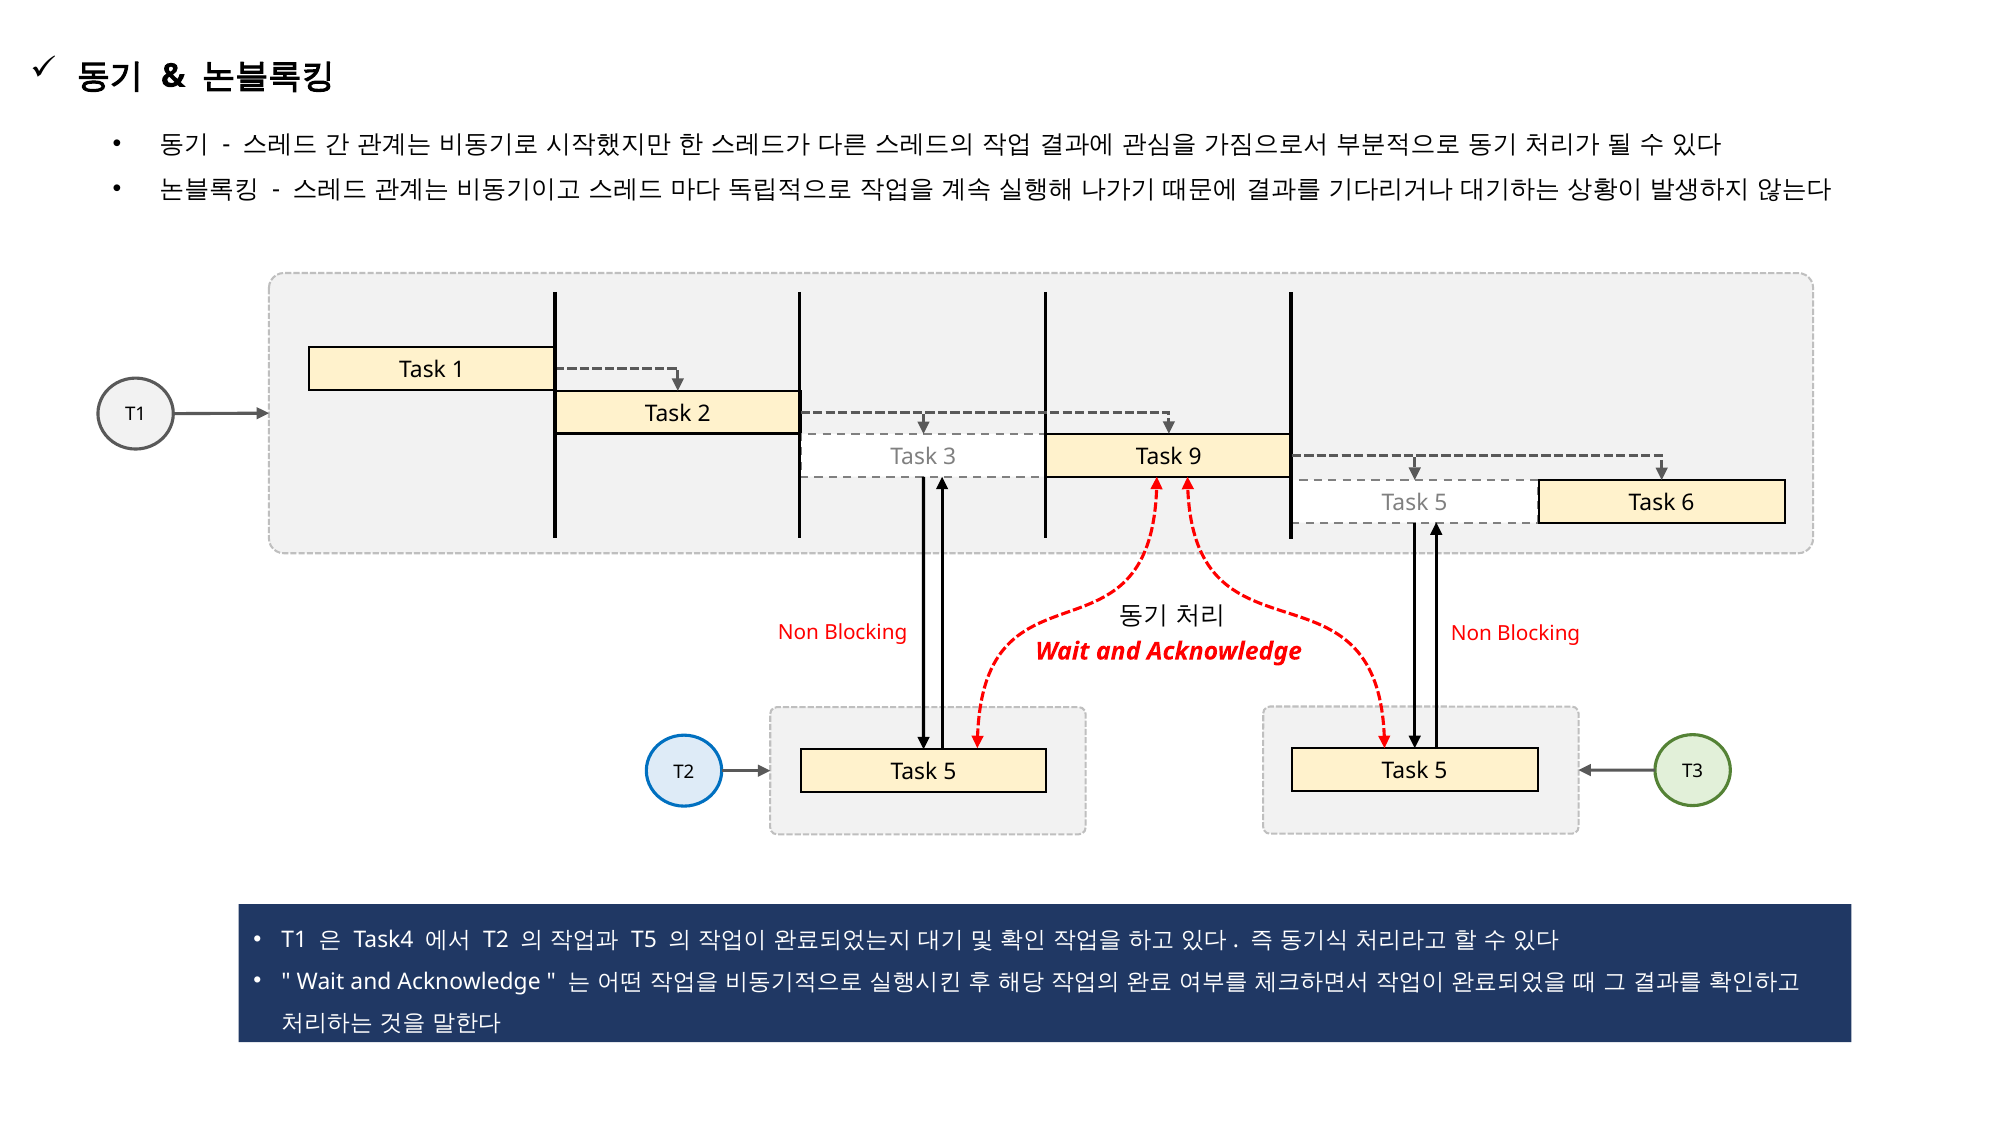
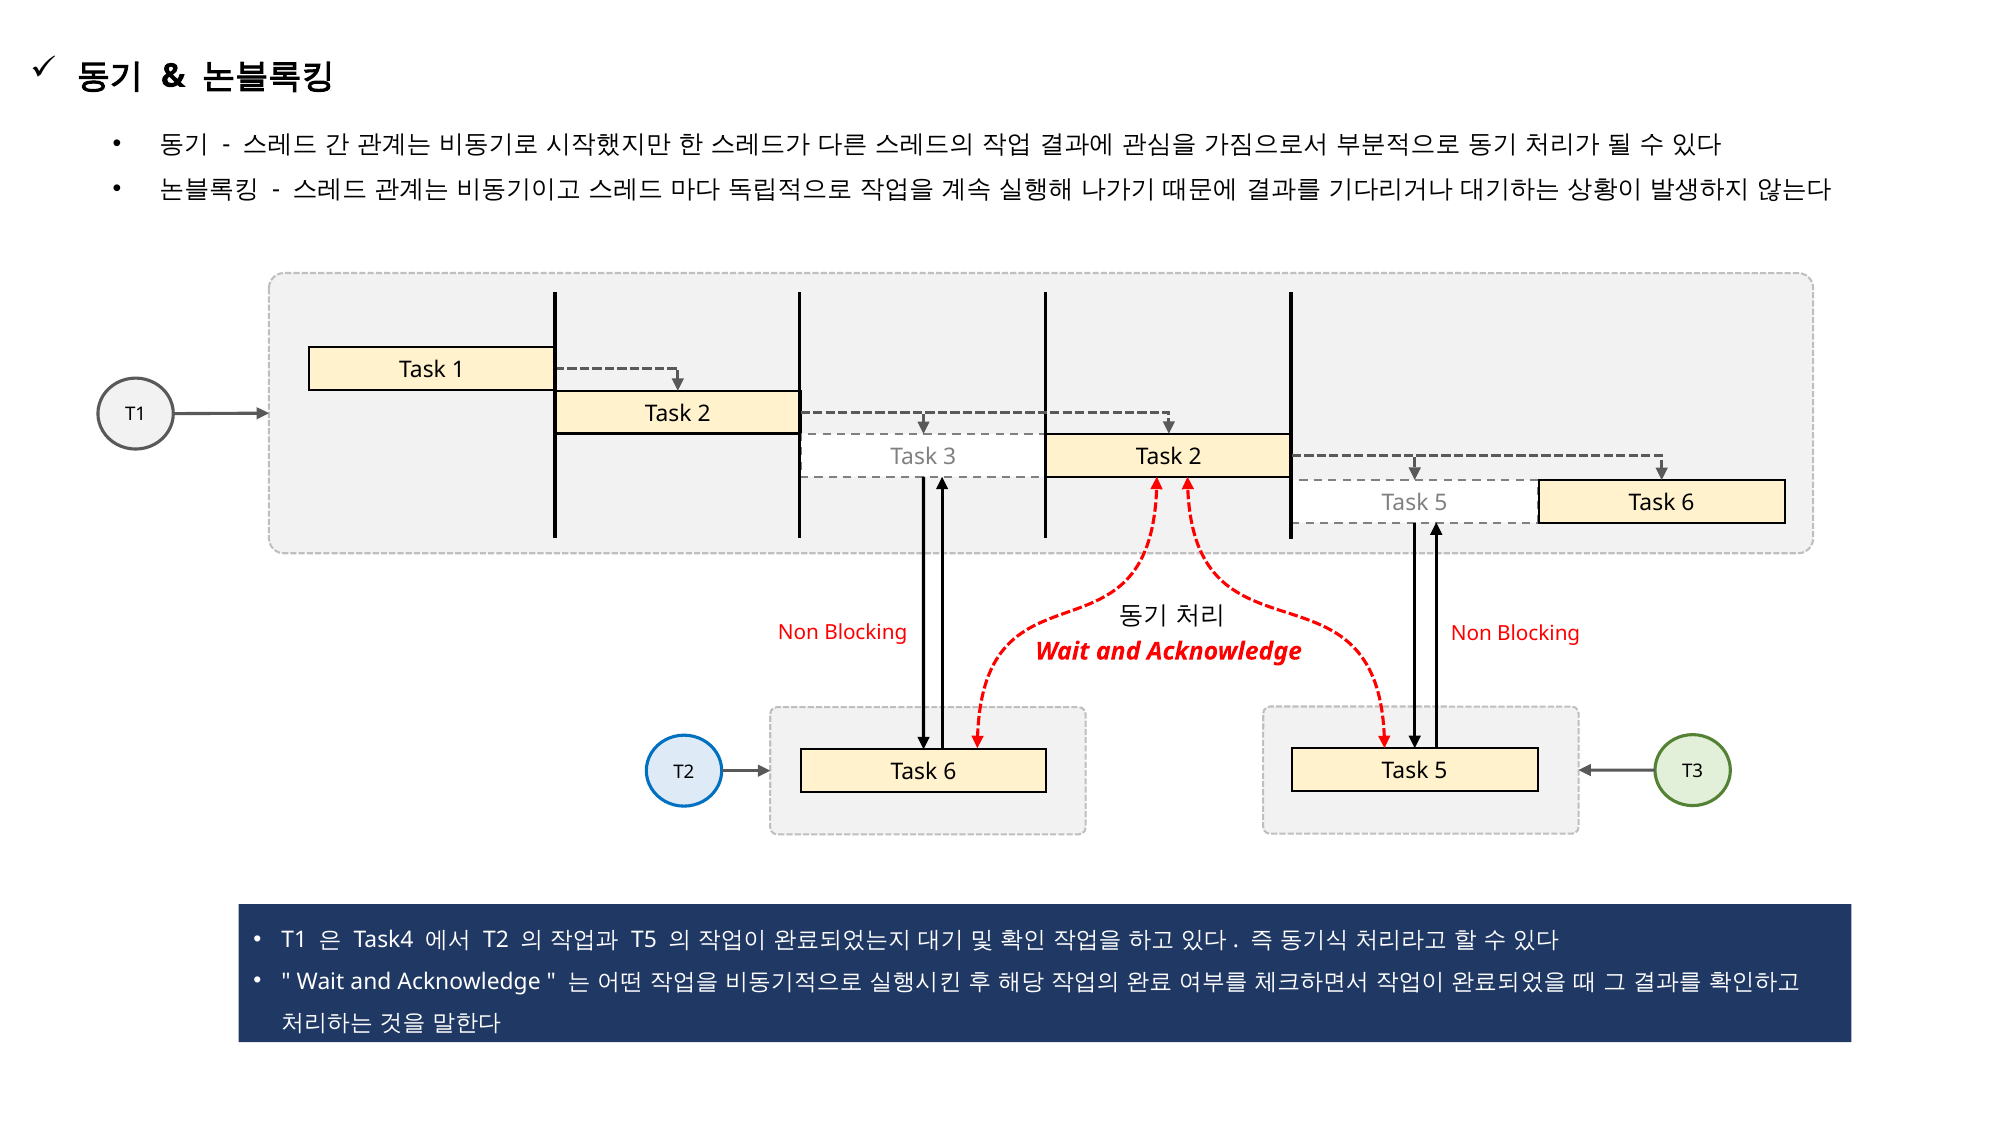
9 at (1195, 457): 9 -> 2
5 at (950, 772): 5 -> 6
